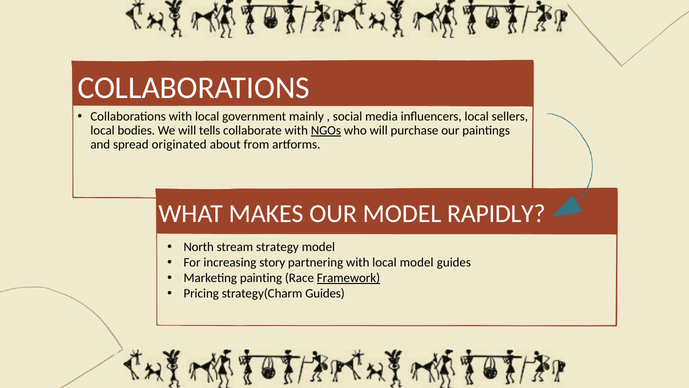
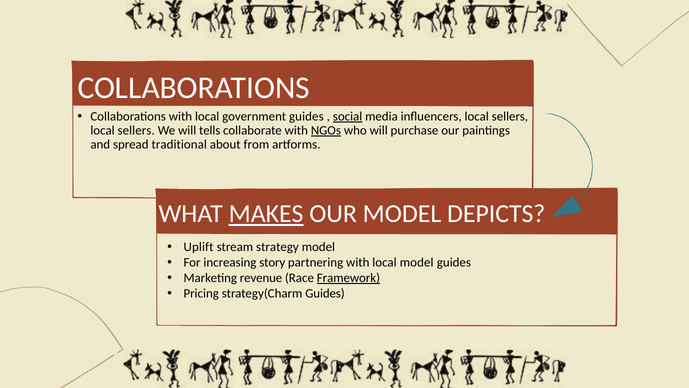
government mainly: mainly -> guides
social underline: none -> present
bodies at (136, 130): bodies -> sellers
originated: originated -> traditional
MAKES underline: none -> present
RAPIDLY: RAPIDLY -> DEPICTS
North: North -> Uplift
painting: painting -> revenue
